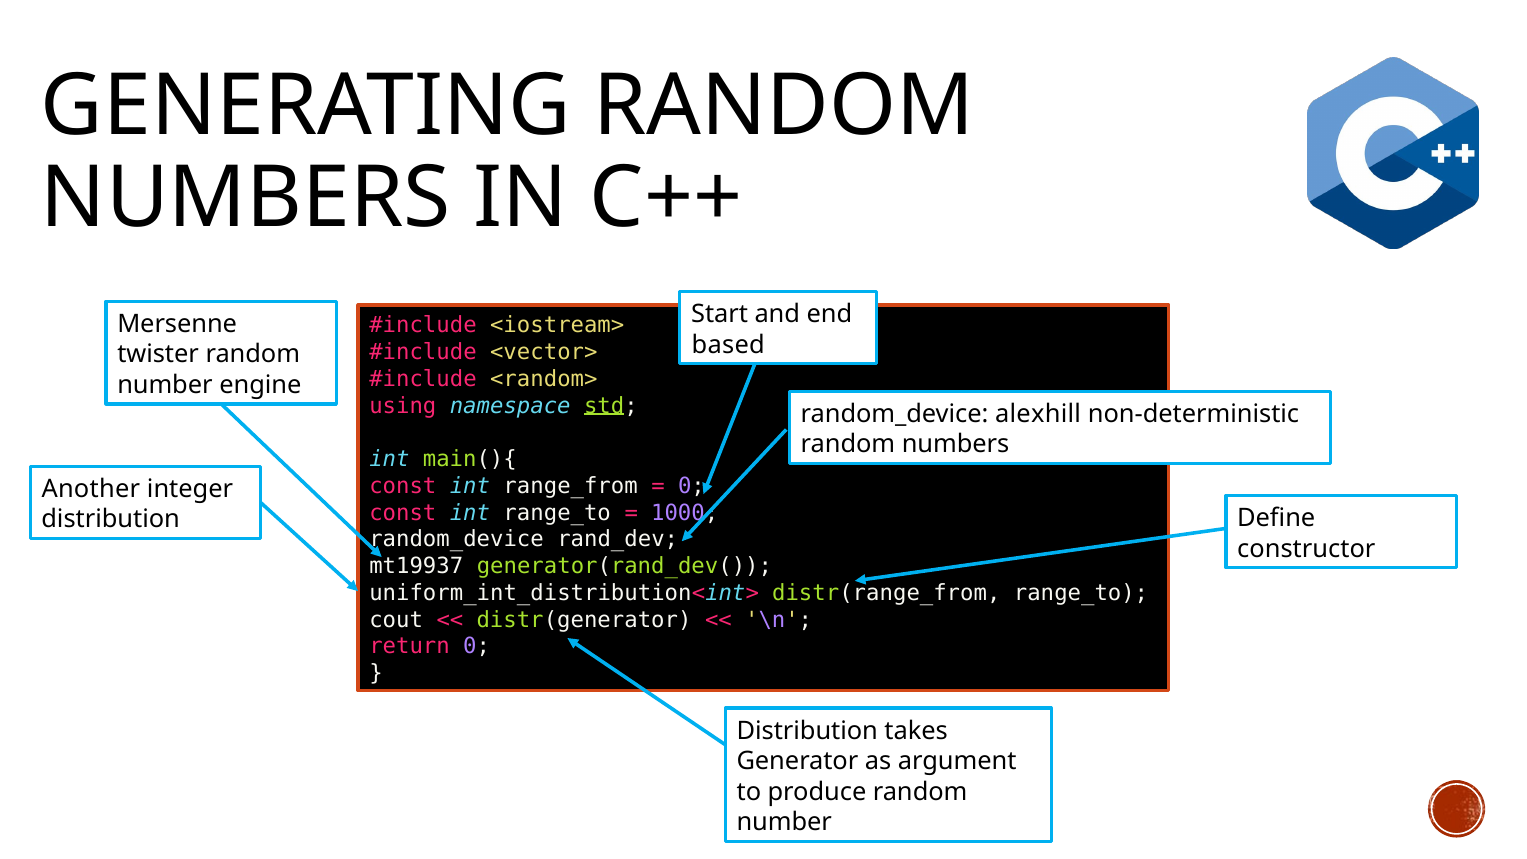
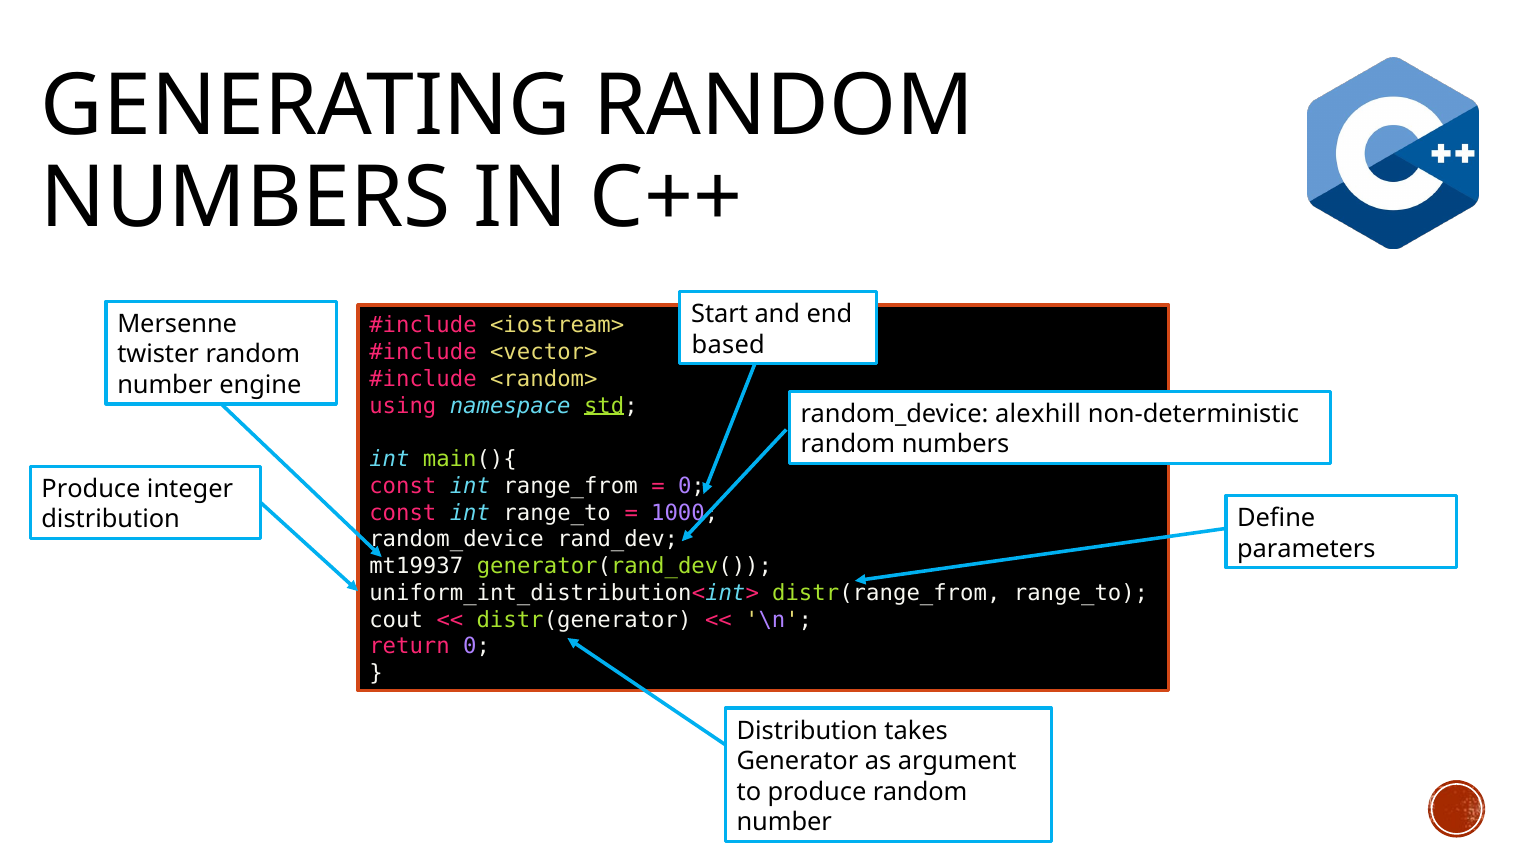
Another at (91, 489): Another -> Produce
constructor: constructor -> parameters
